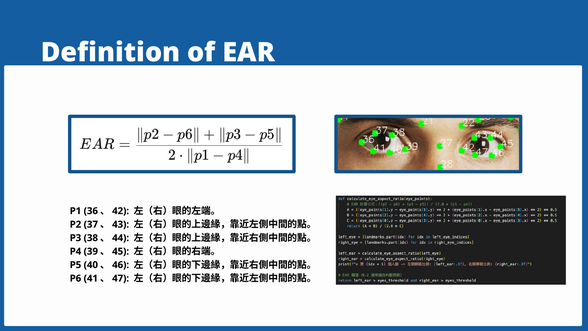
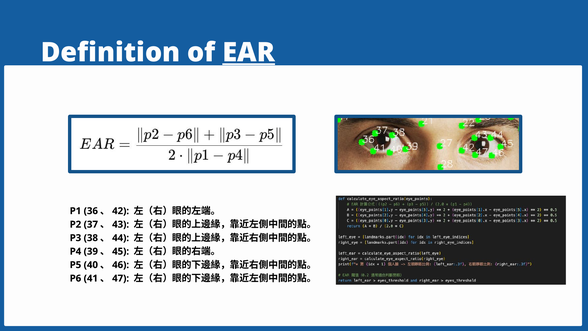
EAR underline: none -> present
